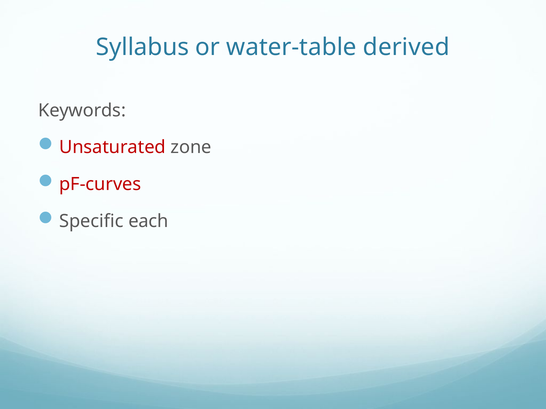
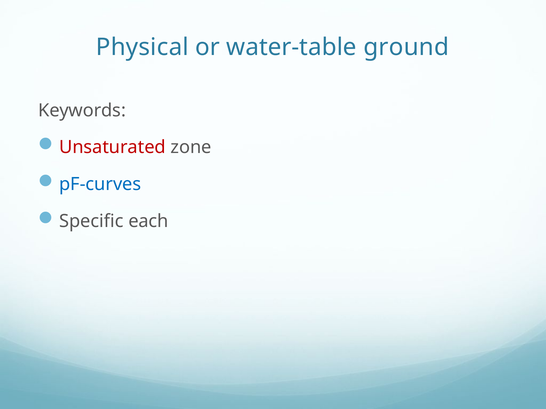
Syllabus: Syllabus -> Physical
derived: derived -> ground
pF-curves colour: red -> blue
